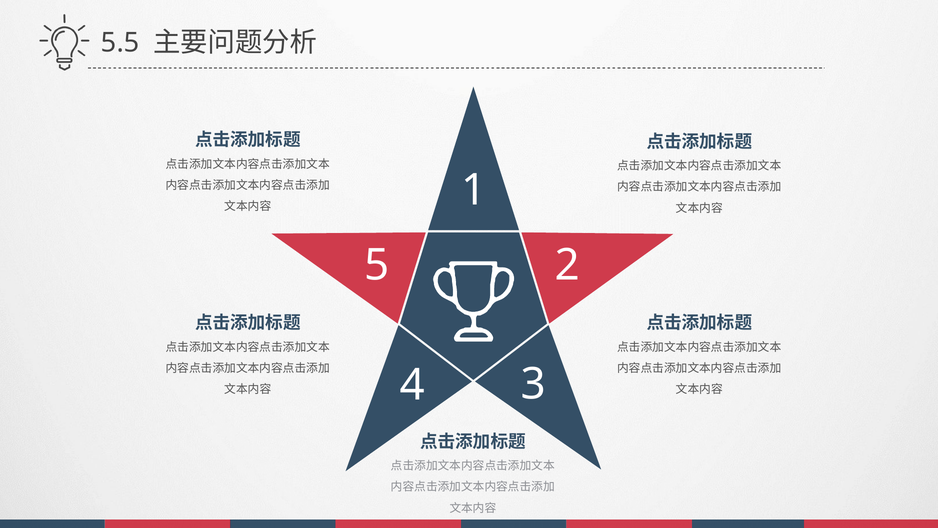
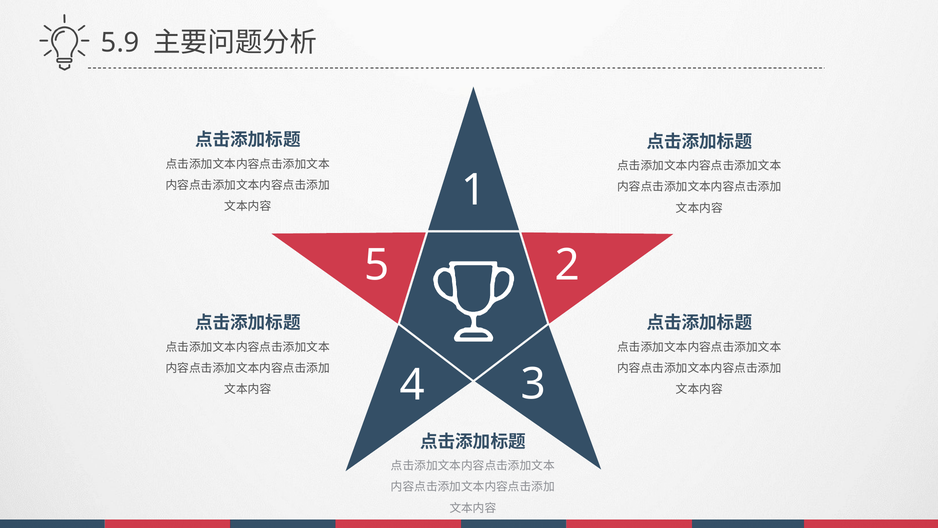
5.5: 5.5 -> 5.9
